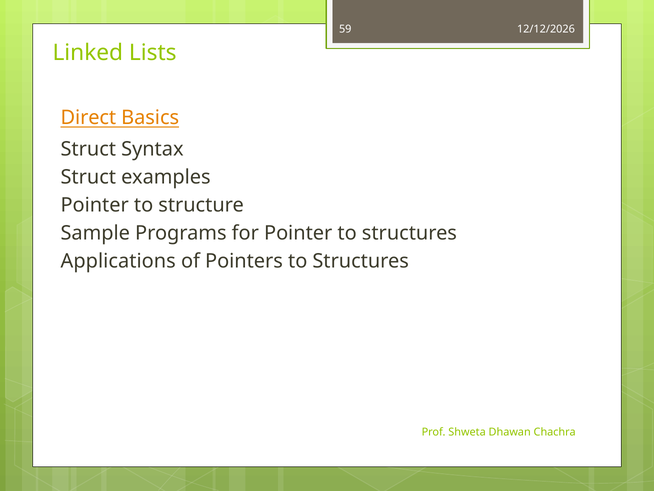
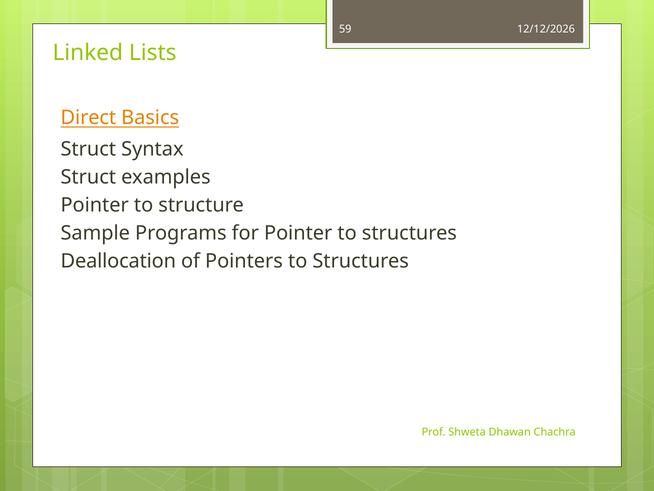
Applications: Applications -> Deallocation
